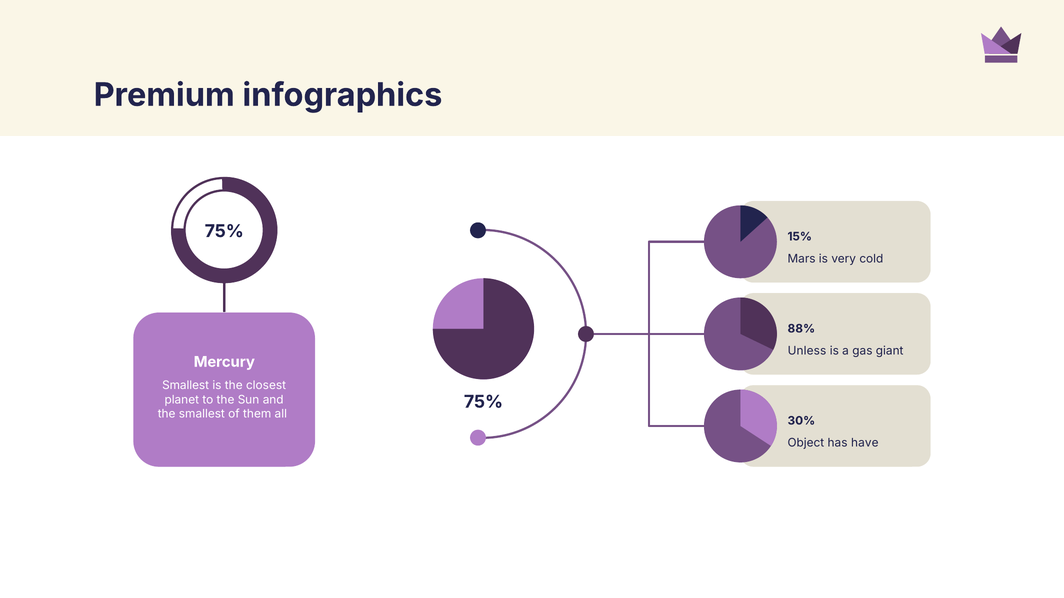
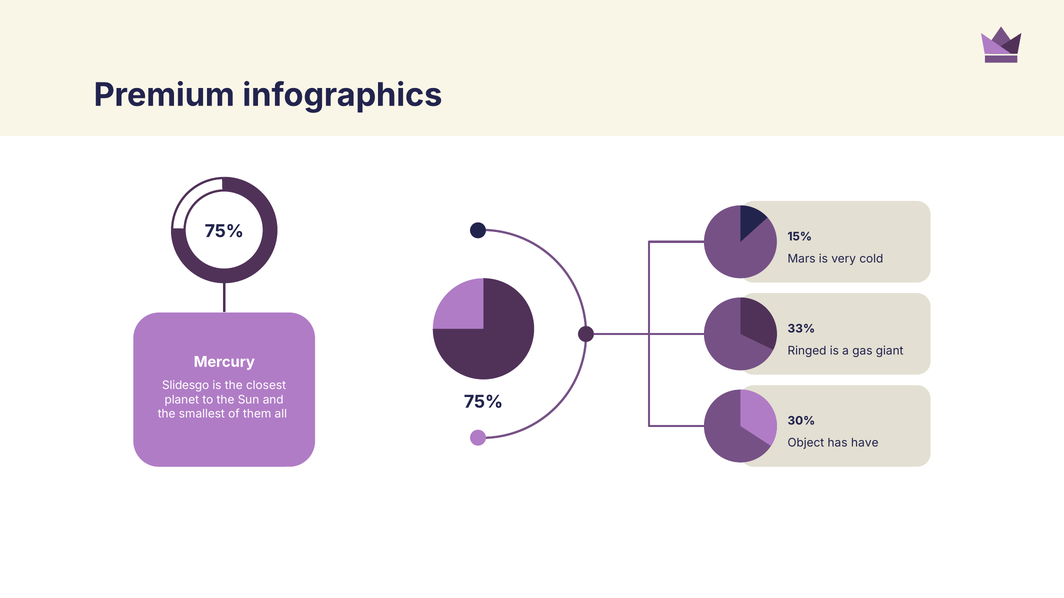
88%: 88% -> 33%
Unless: Unless -> Ringed
Smallest at (186, 386): Smallest -> Slidesgo
